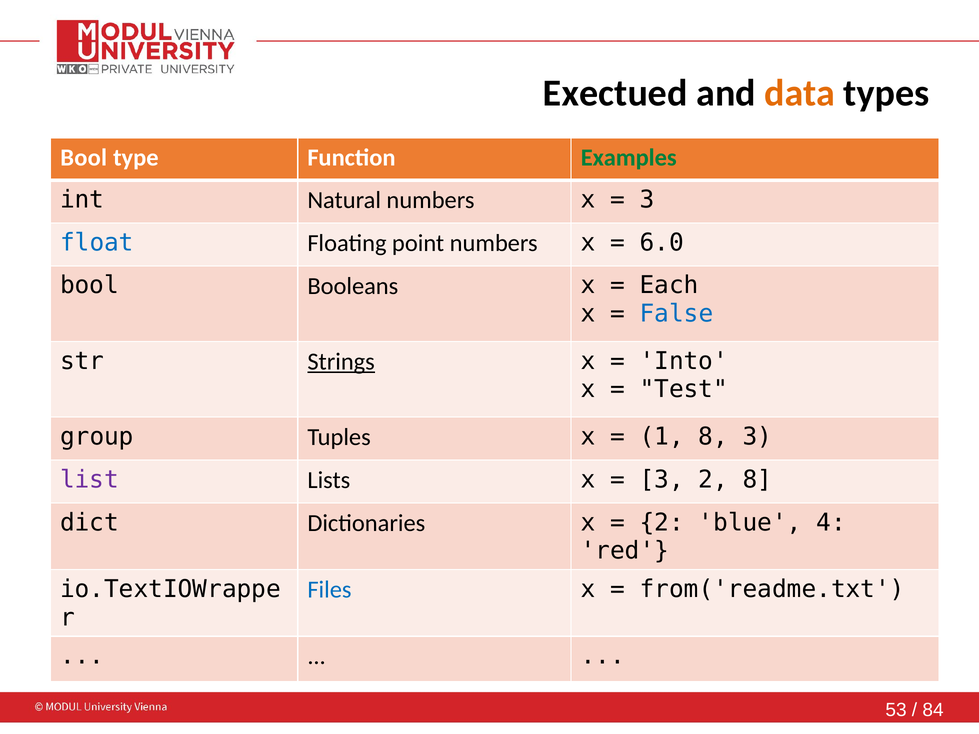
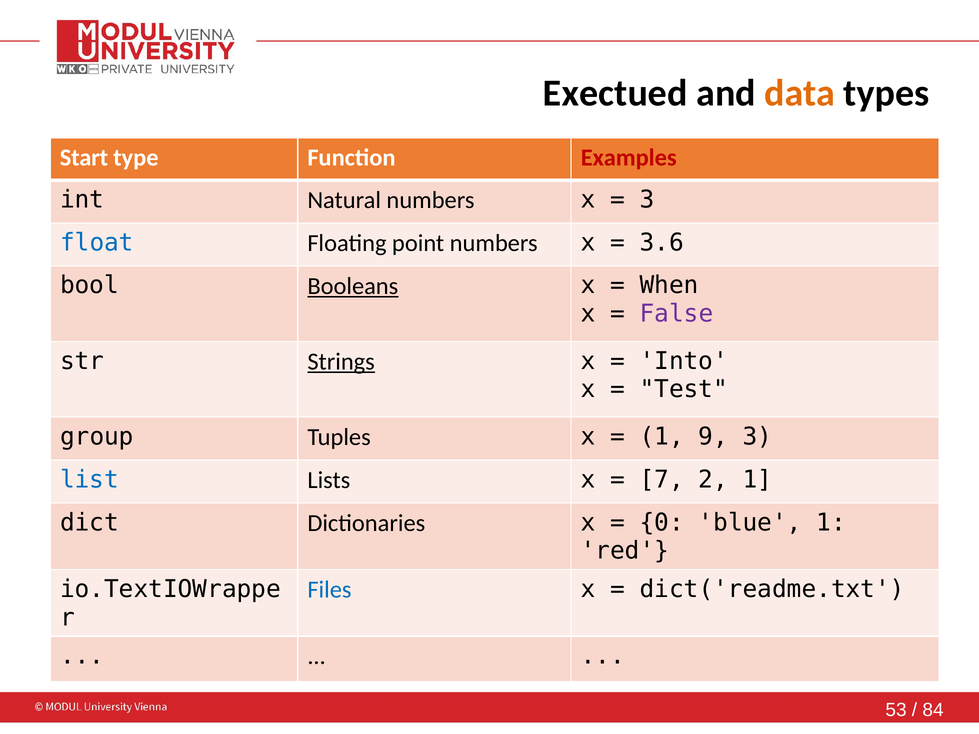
Bool at (84, 158): Bool -> Start
Examples colour: green -> red
6.0: 6.0 -> 3.6
Booleans underline: none -> present
Each: Each -> When
False colour: blue -> purple
1 8: 8 -> 9
list colour: purple -> blue
3 at (662, 480): 3 -> 7
2 8: 8 -> 1
2 at (662, 523): 2 -> 0
blue 4: 4 -> 1
from('readme.txt: from('readme.txt -> dict('readme.txt
